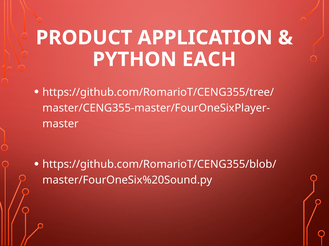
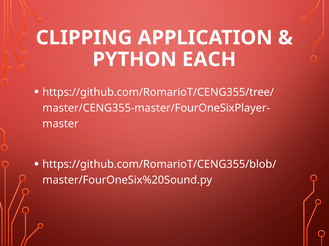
PRODUCT: PRODUCT -> CLIPPING
